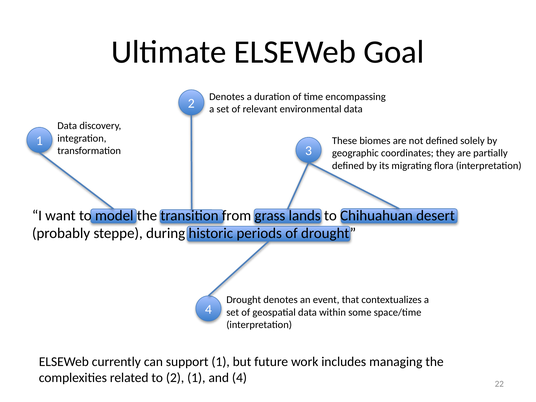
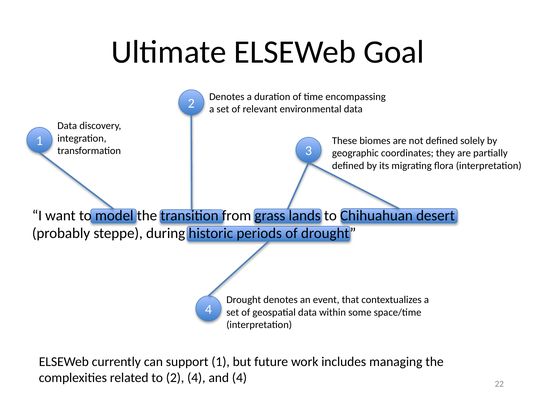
2 1: 1 -> 4
